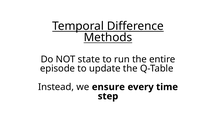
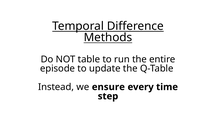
state: state -> table
